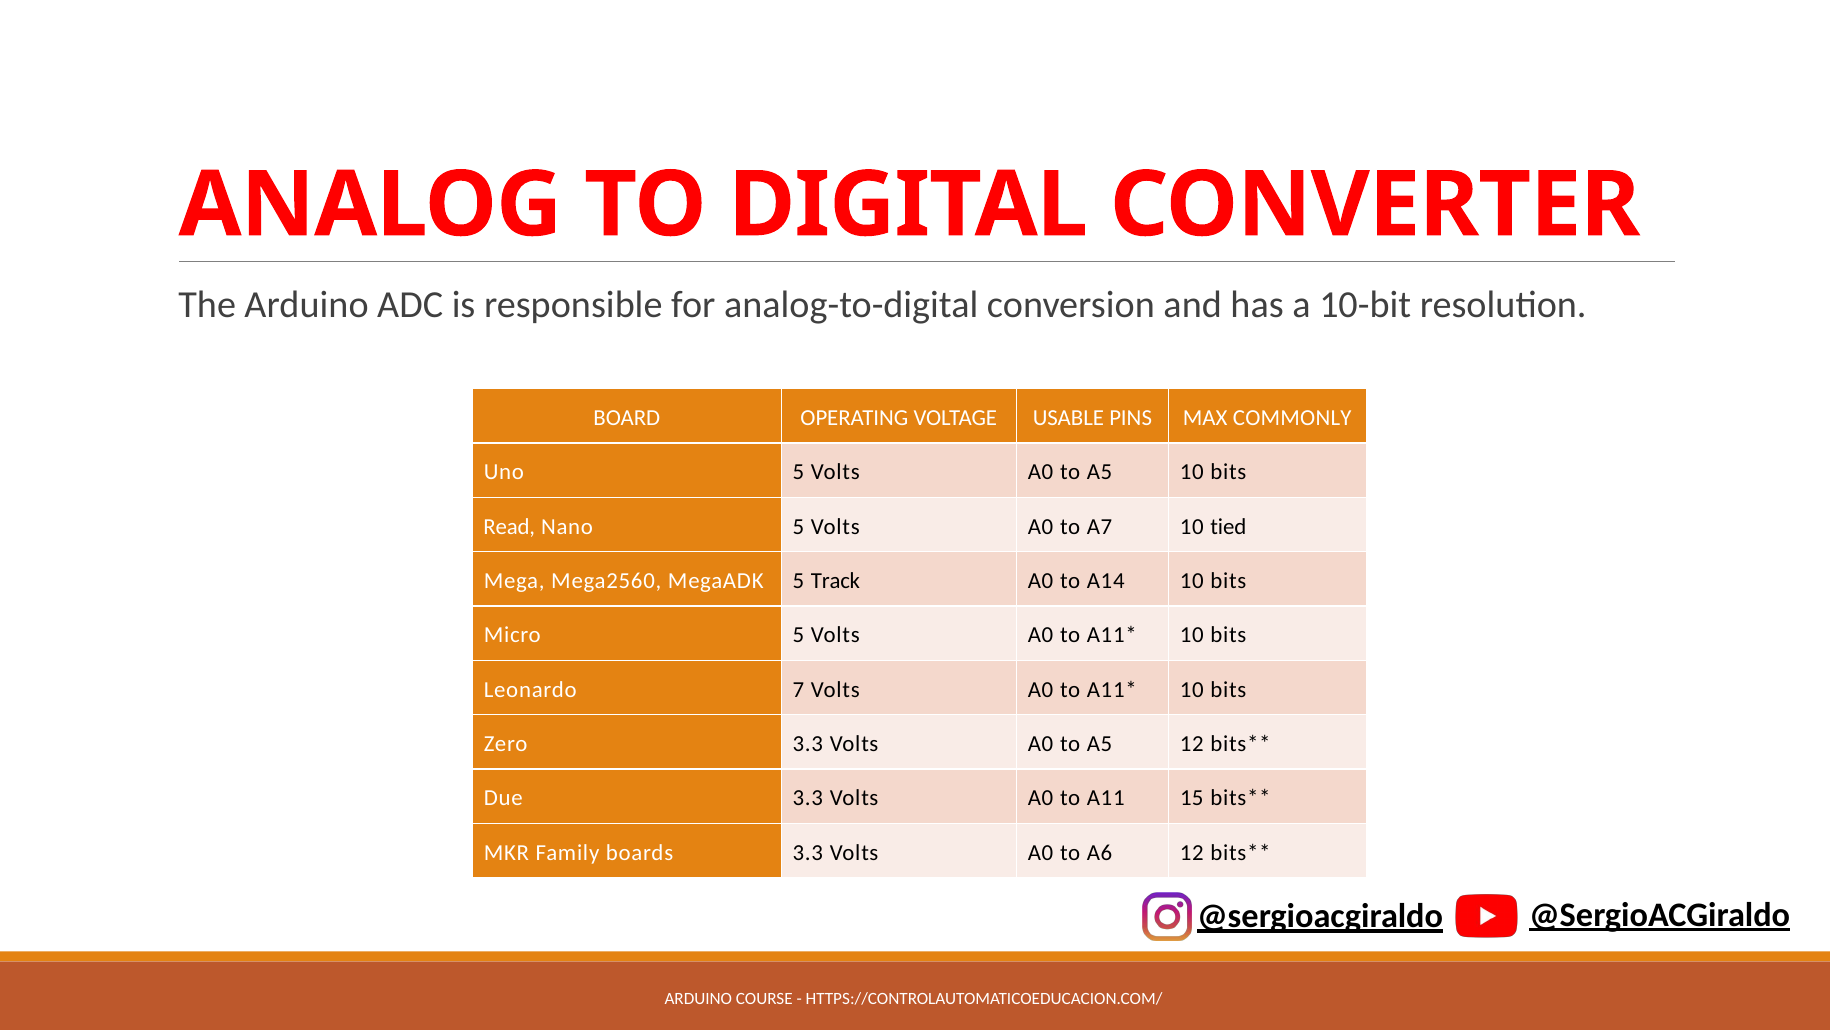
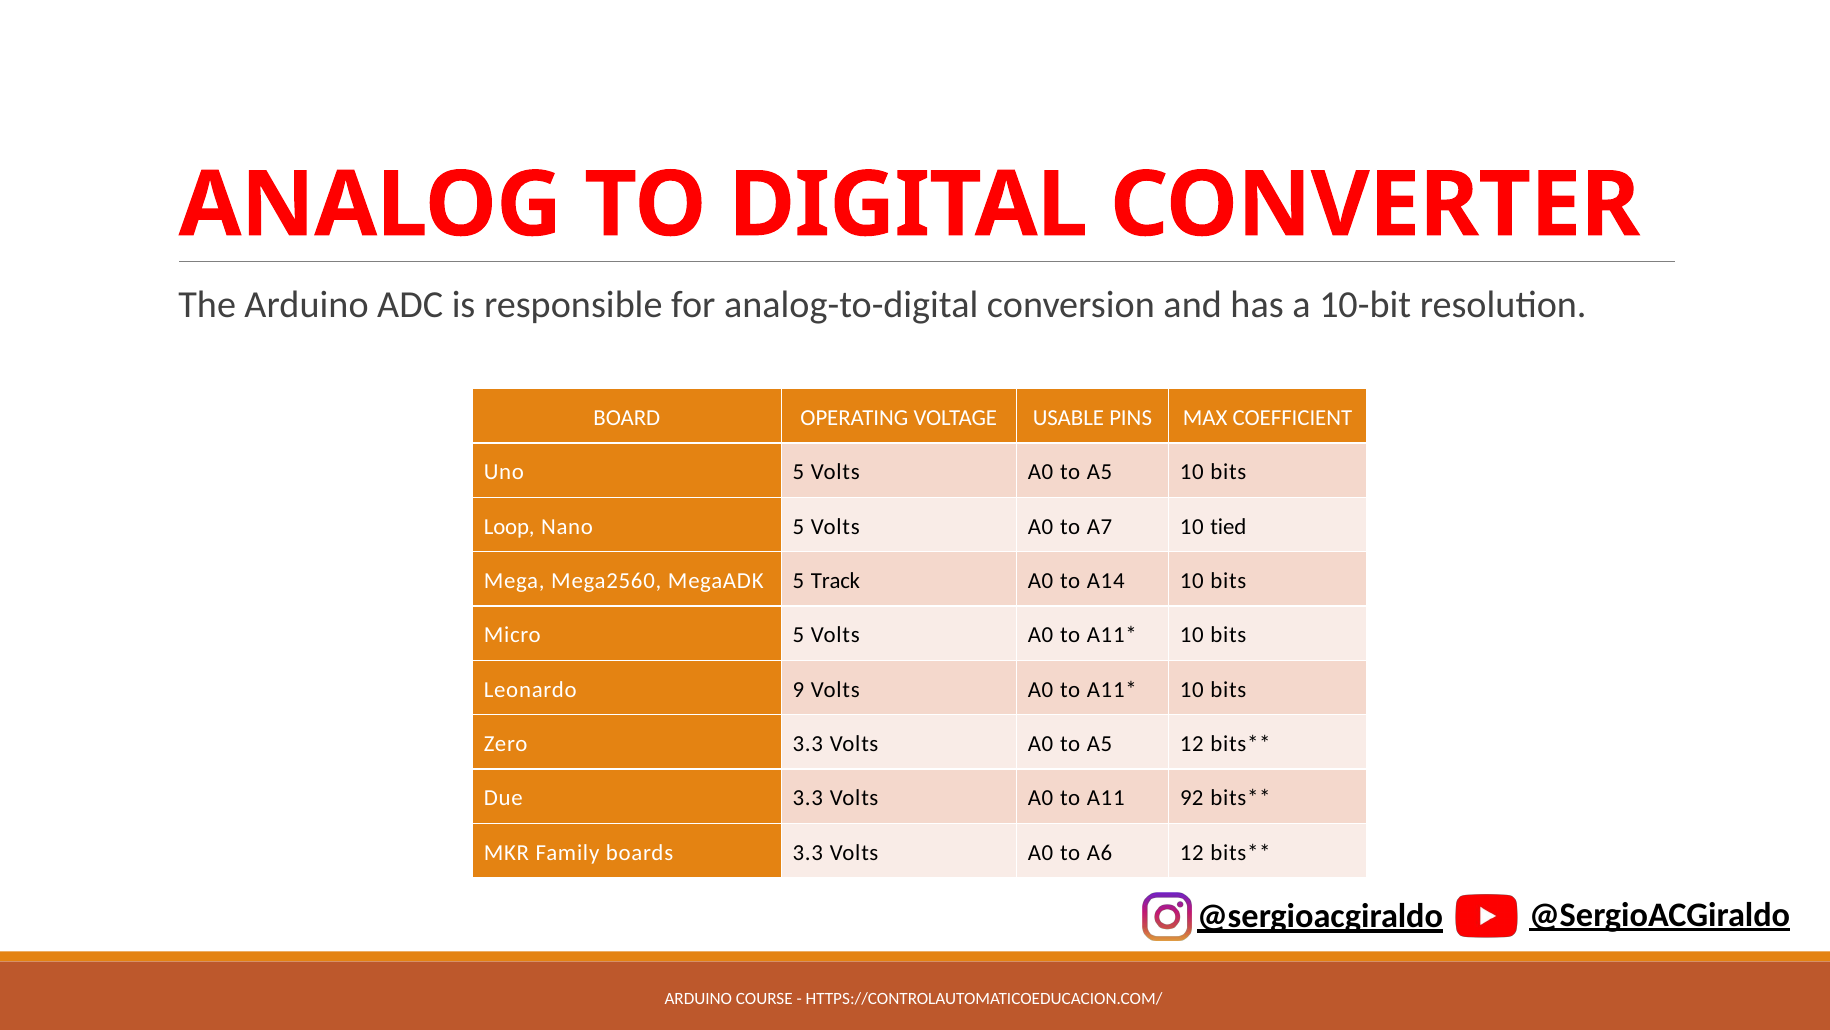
COMMONLY: COMMONLY -> COEFFICIENT
Read: Read -> Loop
7: 7 -> 9
15: 15 -> 92
